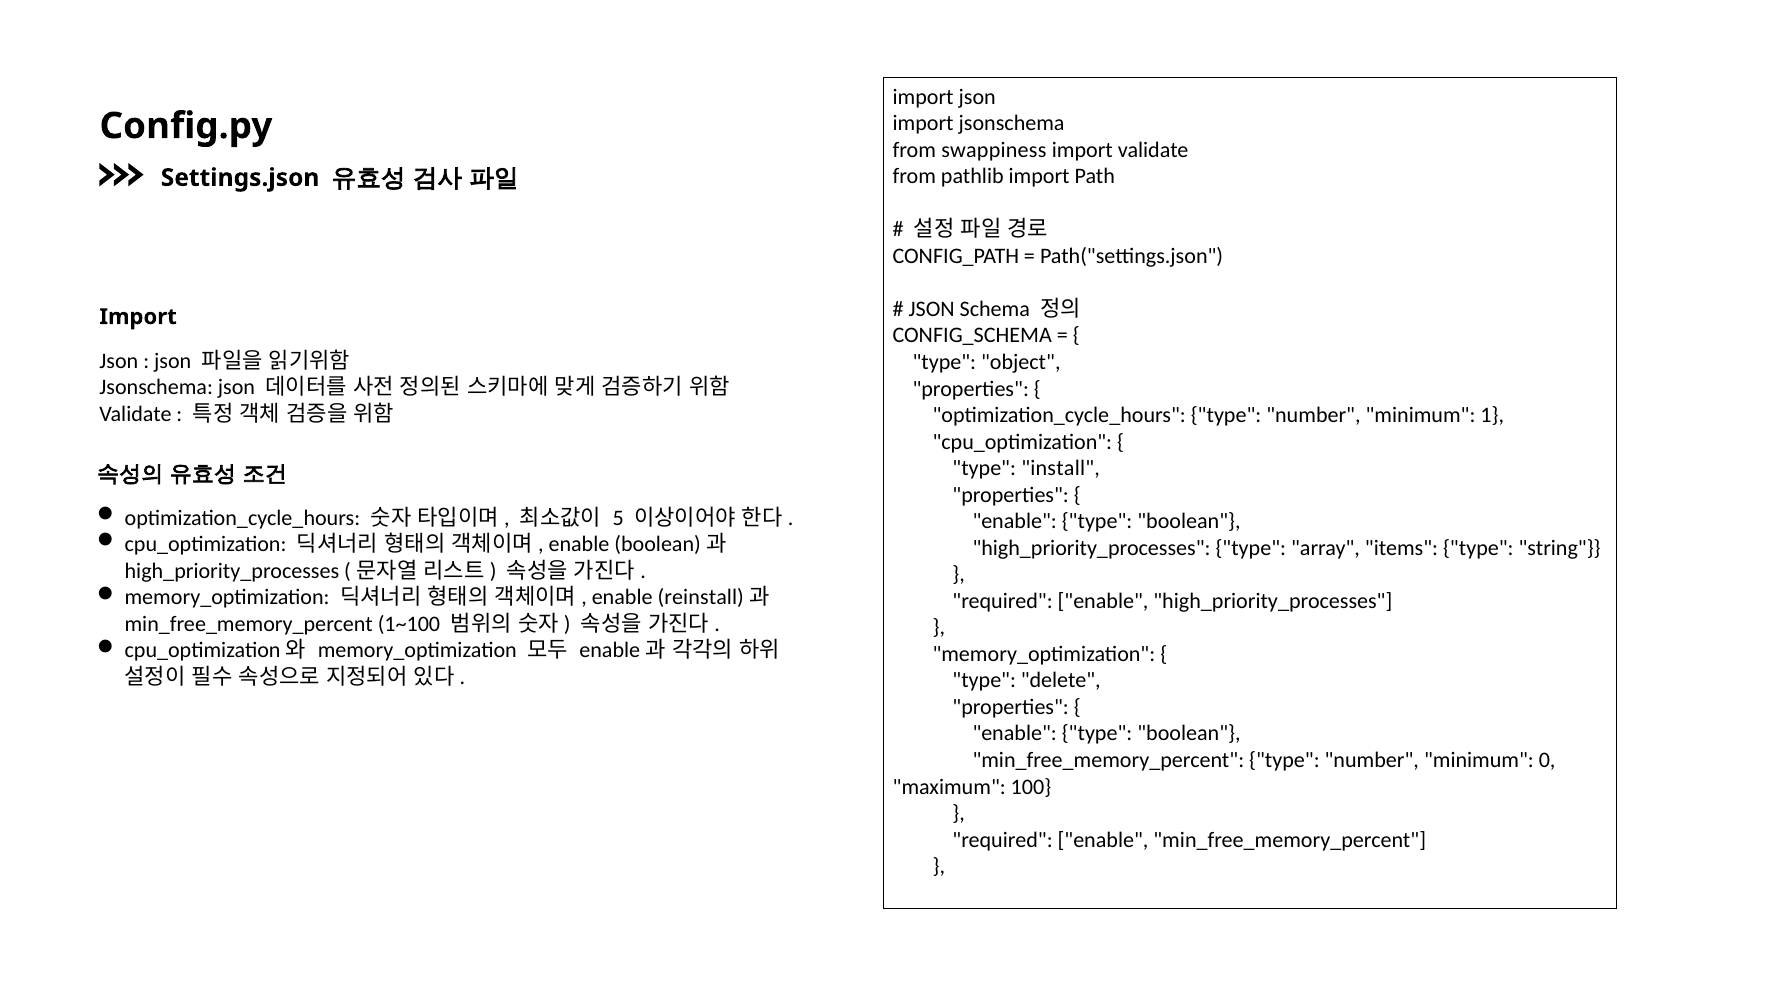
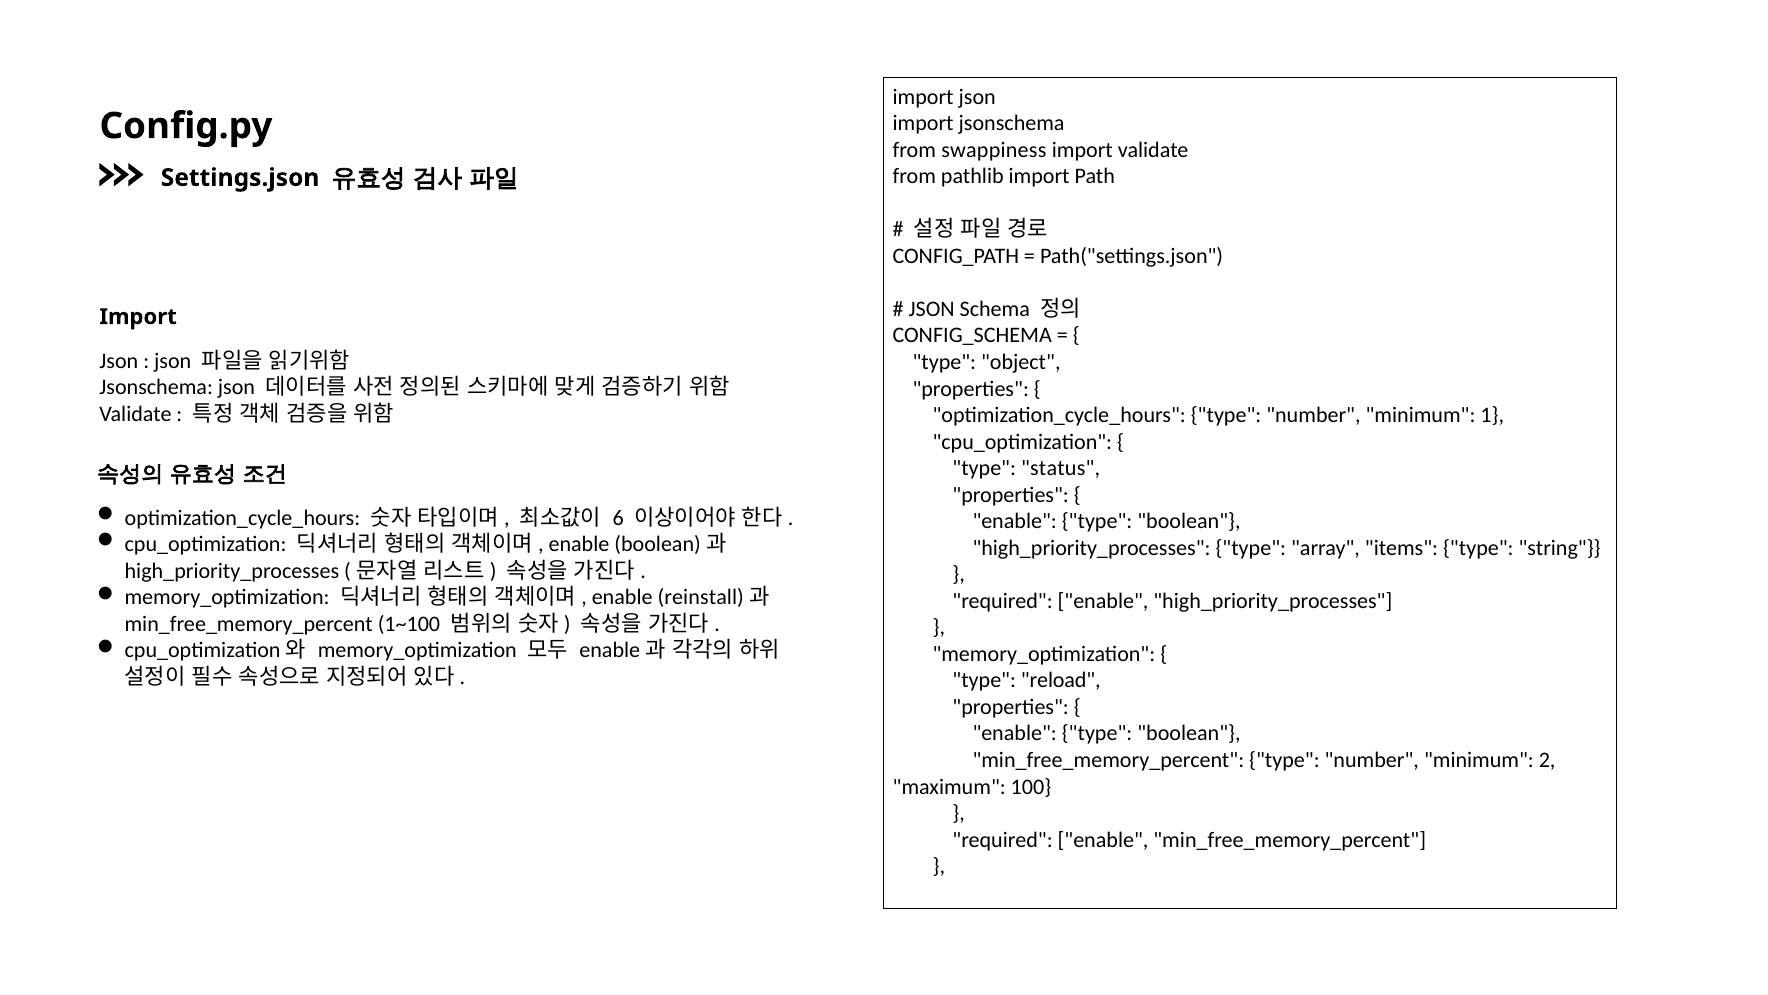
install: install -> status
5: 5 -> 6
delete: delete -> reload
0: 0 -> 2
